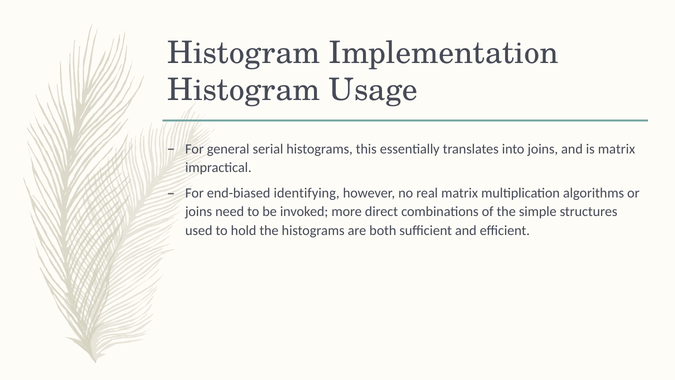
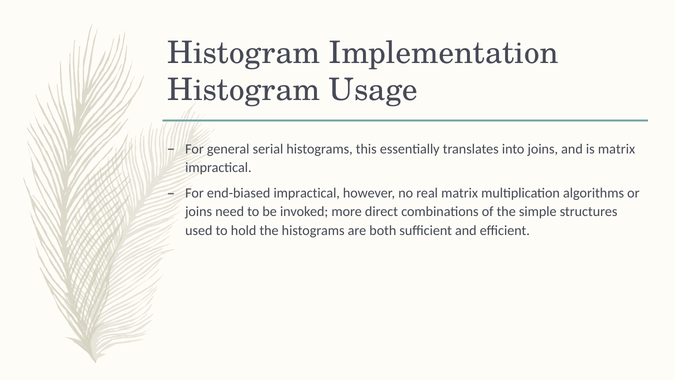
end-biased identifying: identifying -> impractical
